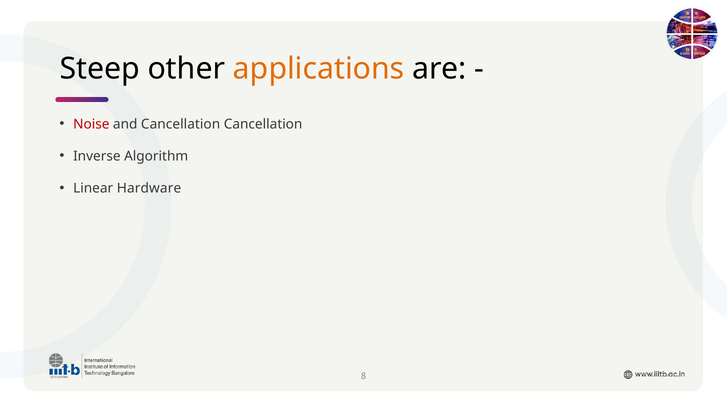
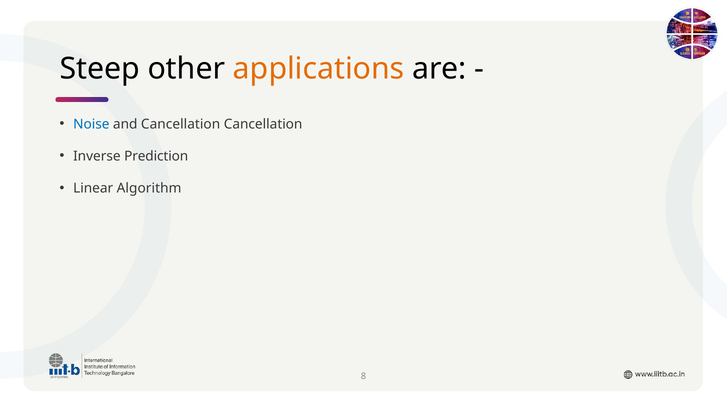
Noise colour: red -> blue
Algorithm: Algorithm -> Prediction
Hardware: Hardware -> Algorithm
